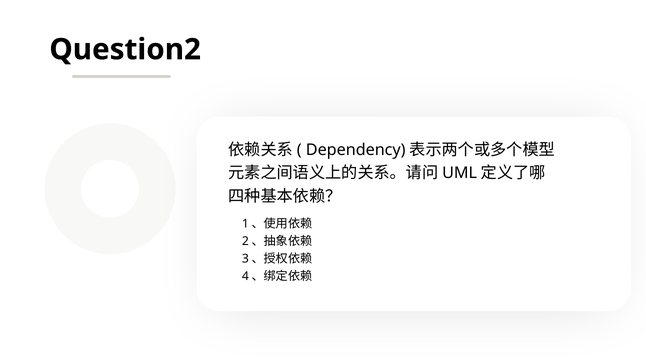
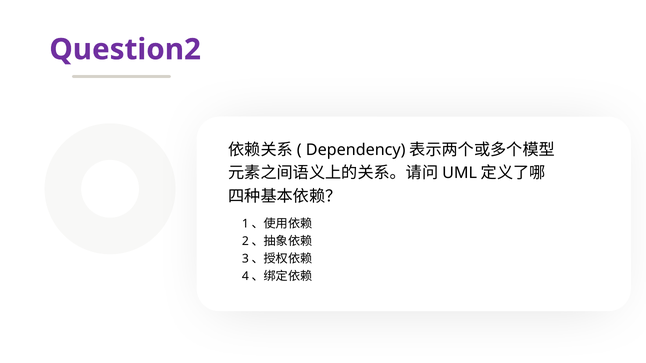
Question2 colour: black -> purple
